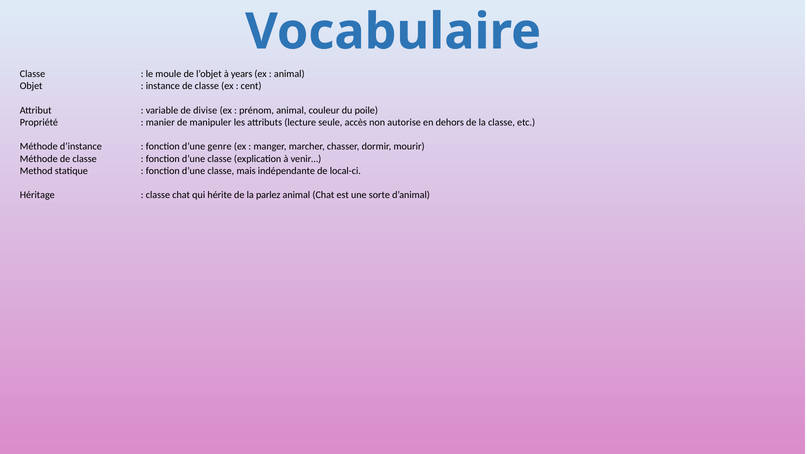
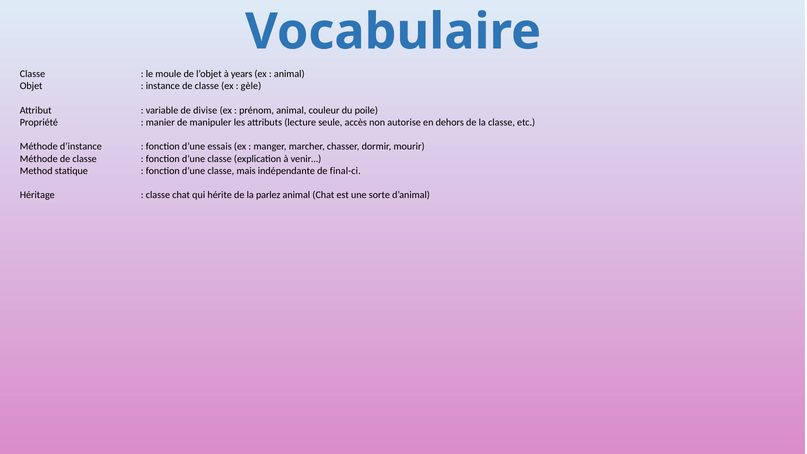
cent: cent -> gèle
genre: genre -> essais
local-ci: local-ci -> final-ci
